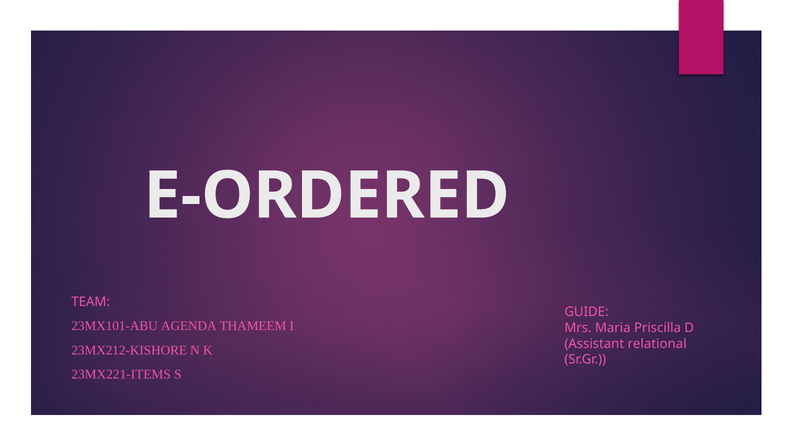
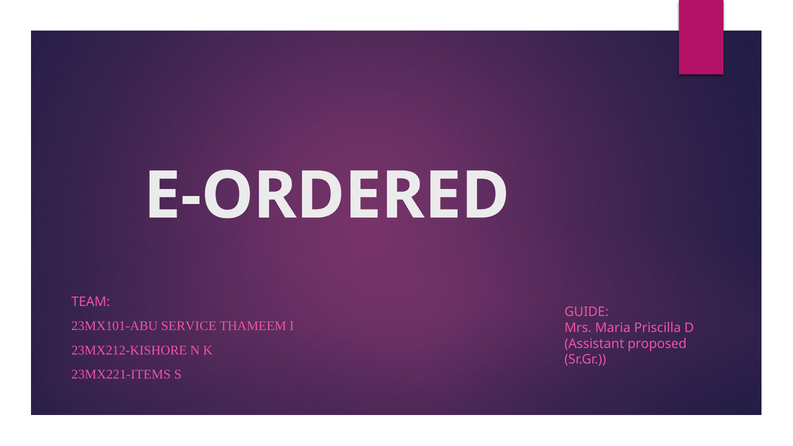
AGENDA: AGENDA -> SERVICE
relational: relational -> proposed
